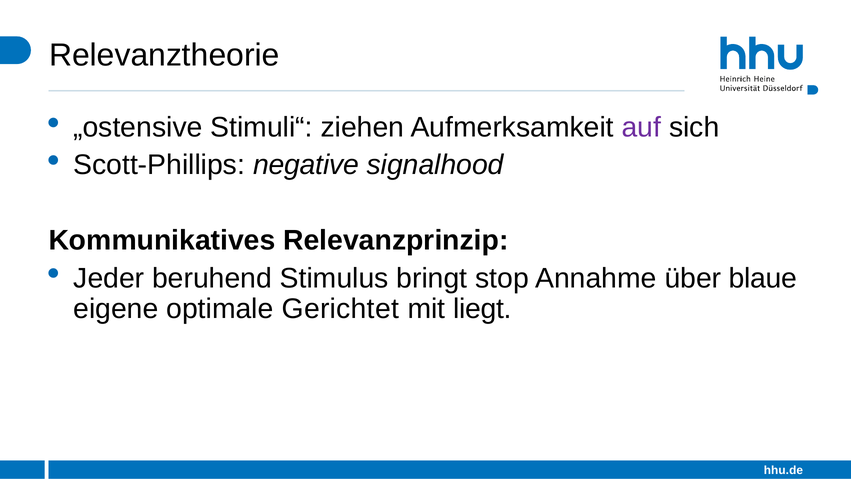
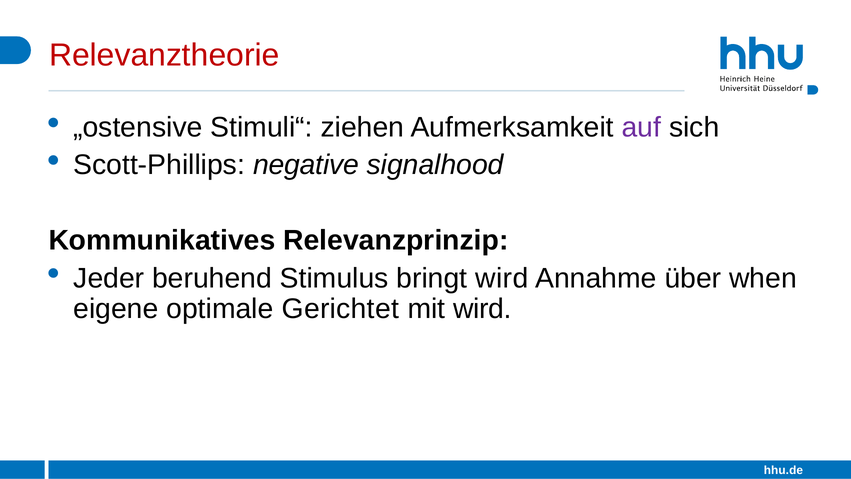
Relevanztheorie colour: black -> red
bringt stop: stop -> wird
blaue: blaue -> when
mit liegt: liegt -> wird
